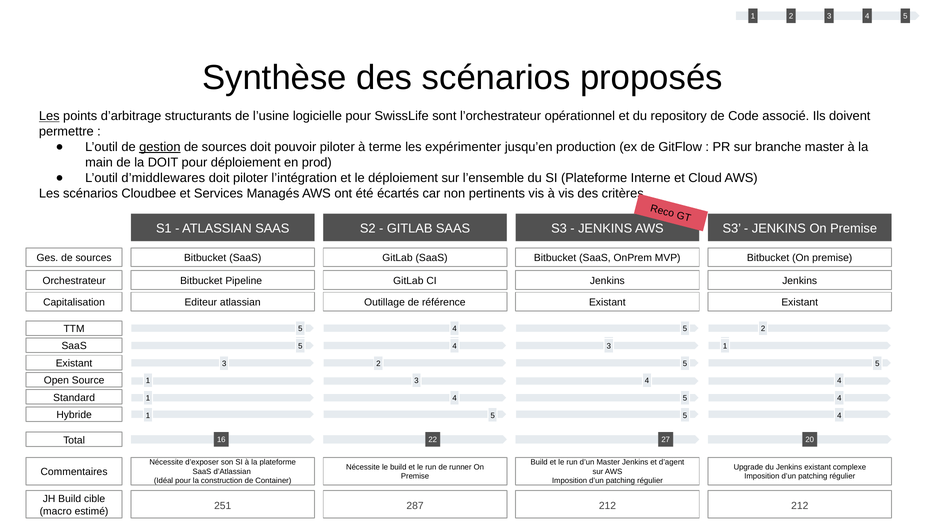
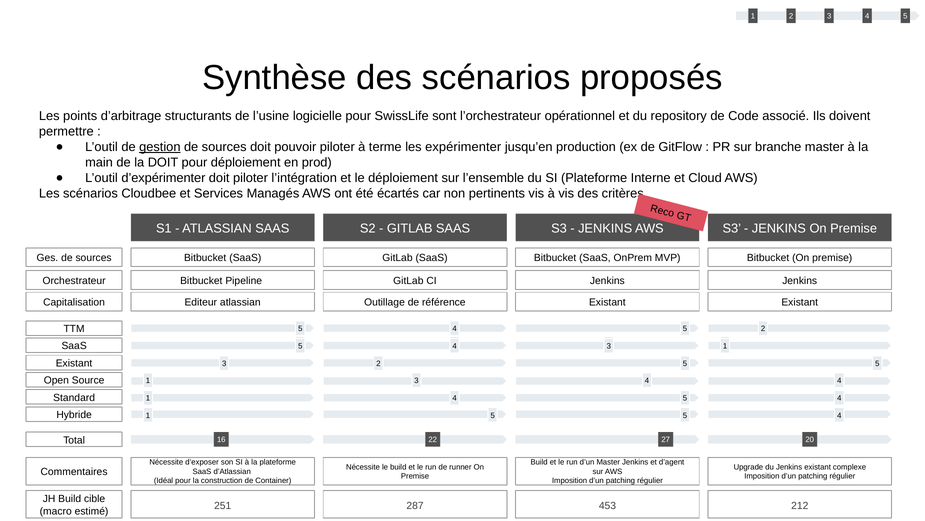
Les at (49, 116) underline: present -> none
d’middlewares: d’middlewares -> d’expérimenter
287 212: 212 -> 453
